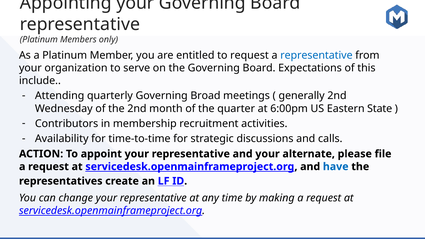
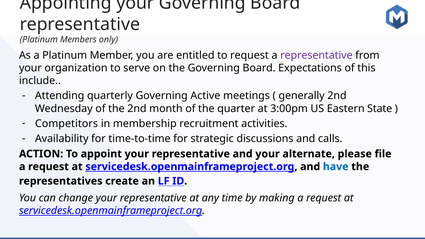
representative at (316, 55) colour: blue -> purple
Broad: Broad -> Active
6:00pm: 6:00pm -> 3:00pm
Contributors: Contributors -> Competitors
